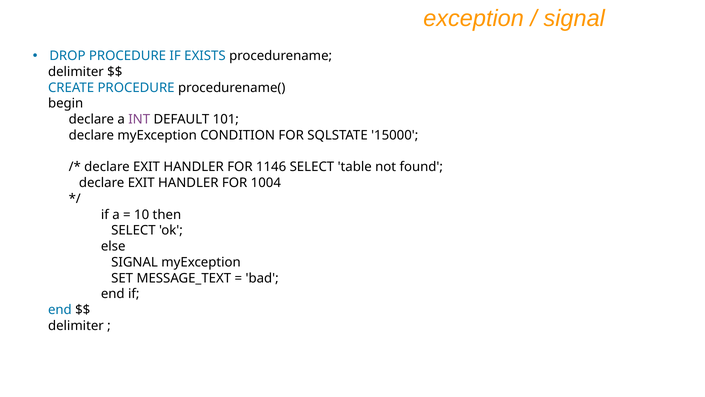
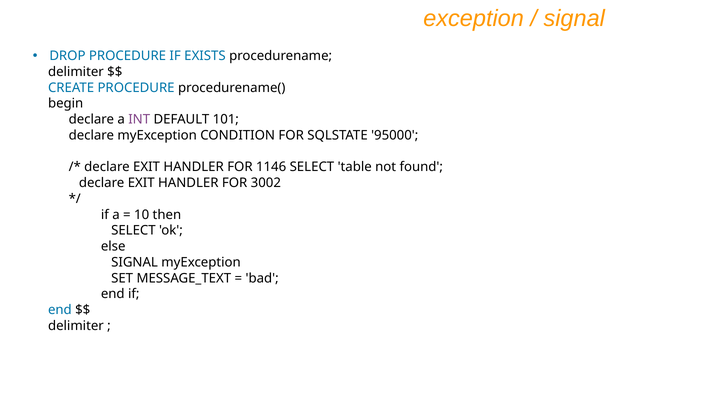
15000: 15000 -> 95000
1004: 1004 -> 3002
